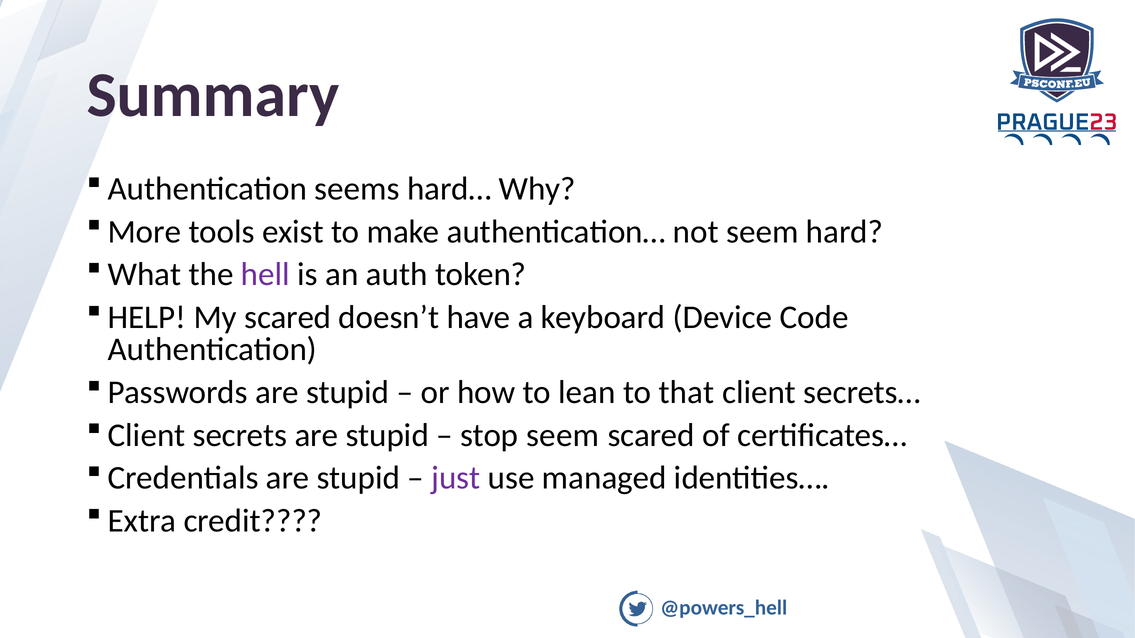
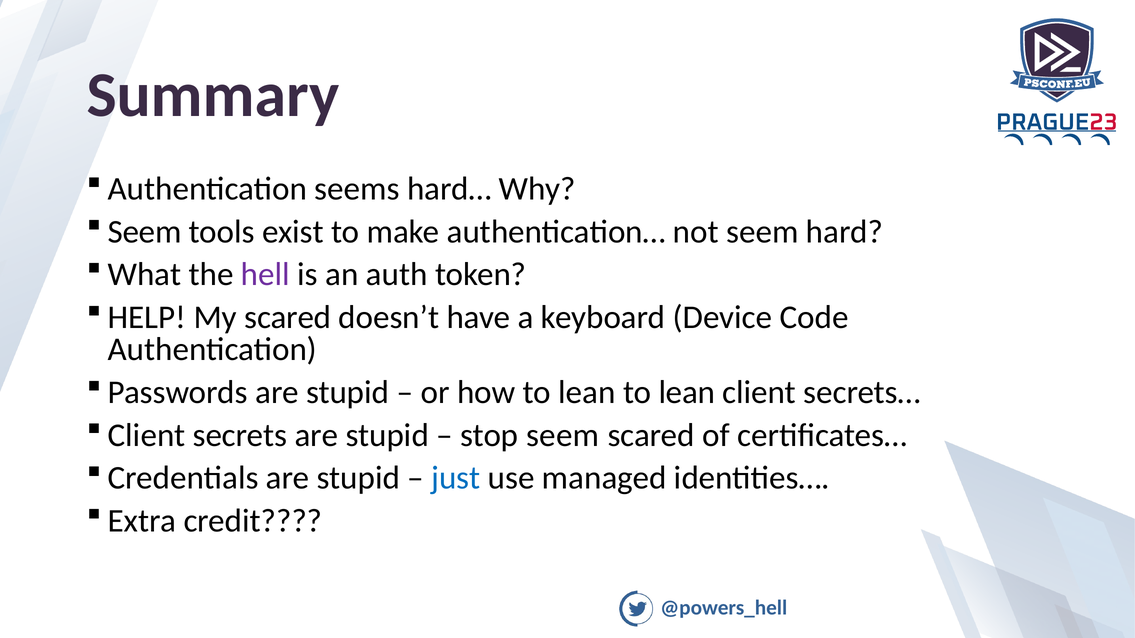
More at (145, 232): More -> Seem
lean to that: that -> lean
just colour: purple -> blue
